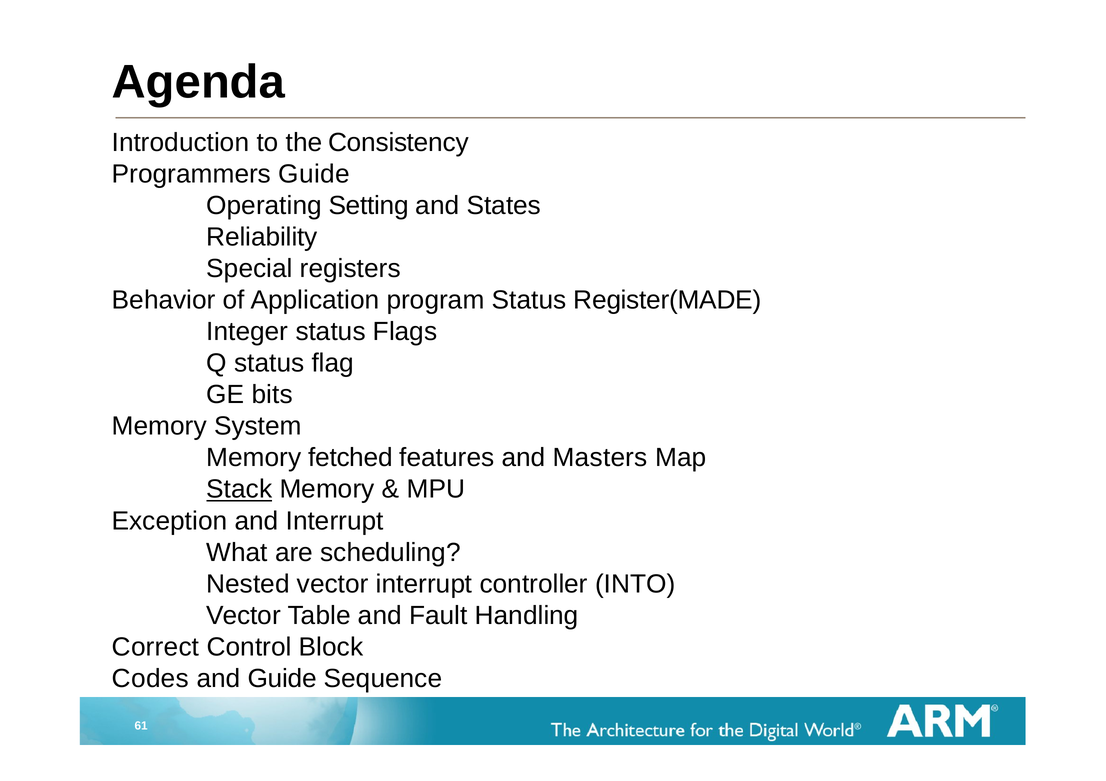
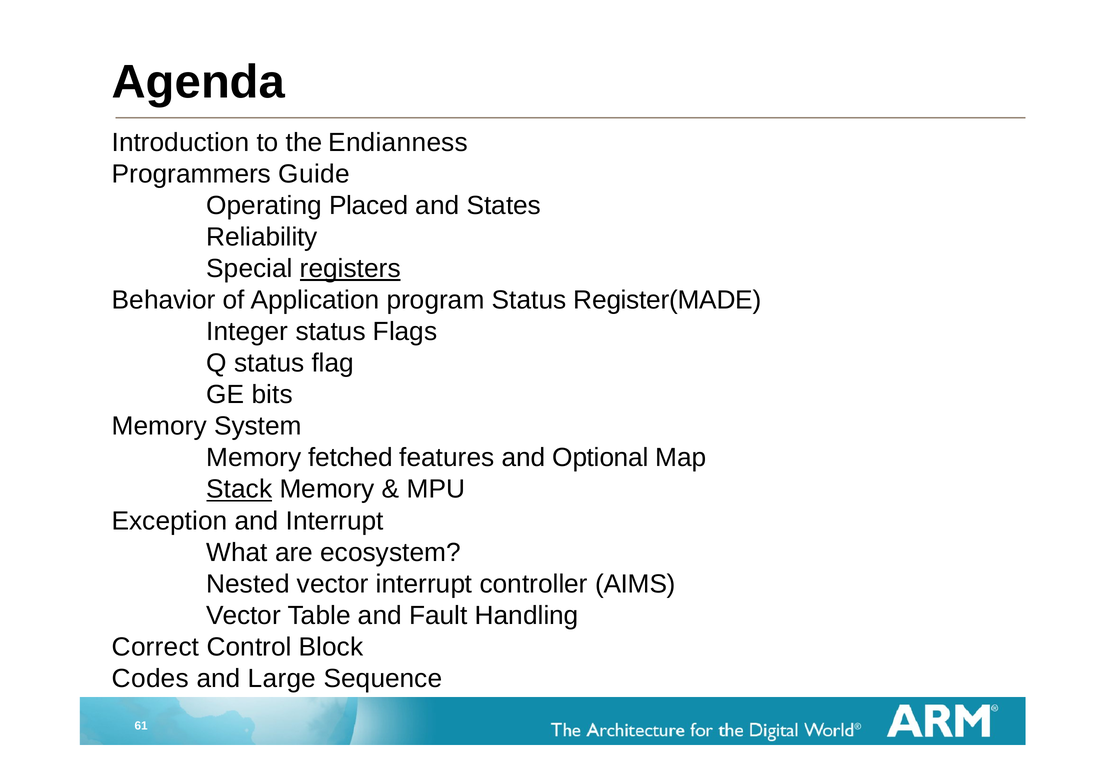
Consistency: Consistency -> Endianness
Setting: Setting -> Placed
registers underline: none -> present
Masters: Masters -> Optional
scheduling: scheduling -> ecosystem
INTO: INTO -> AIMS
and Guide: Guide -> Large
